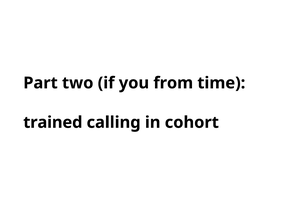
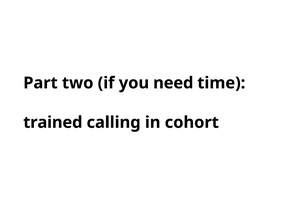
from: from -> need
